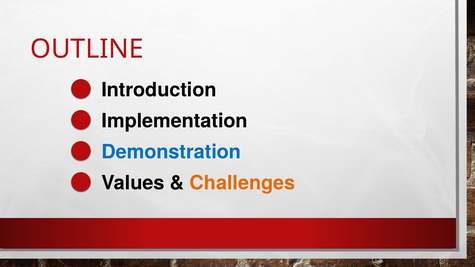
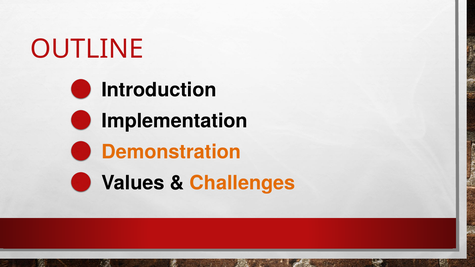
Demonstration colour: blue -> orange
